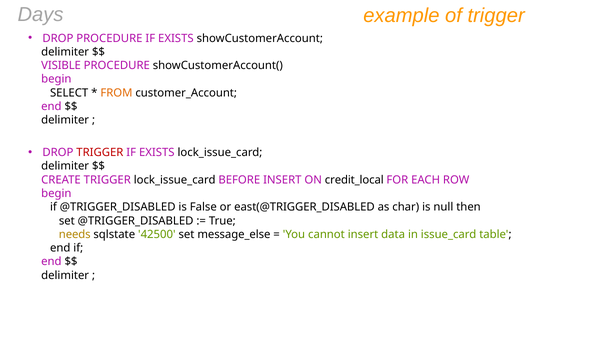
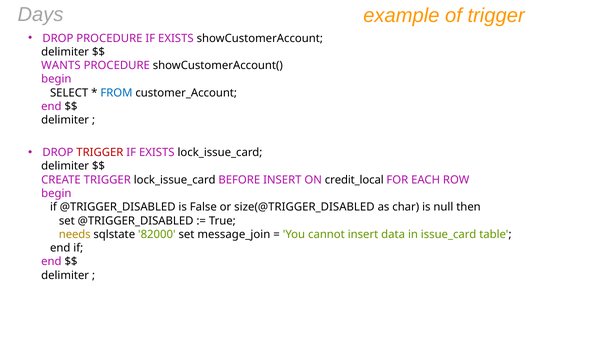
VISIBLE: VISIBLE -> WANTS
FROM colour: orange -> blue
east(@TRIGGER_DISABLED: east(@TRIGGER_DISABLED -> size(@TRIGGER_DISABLED
42500: 42500 -> 82000
message_else: message_else -> message_join
